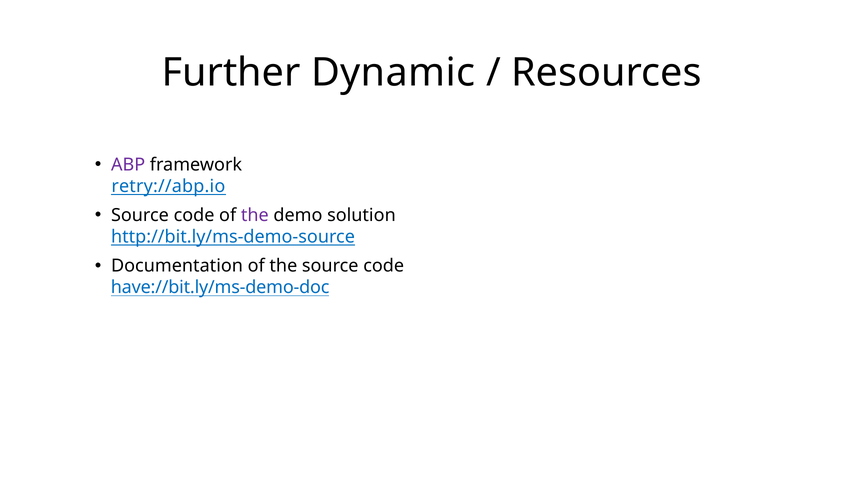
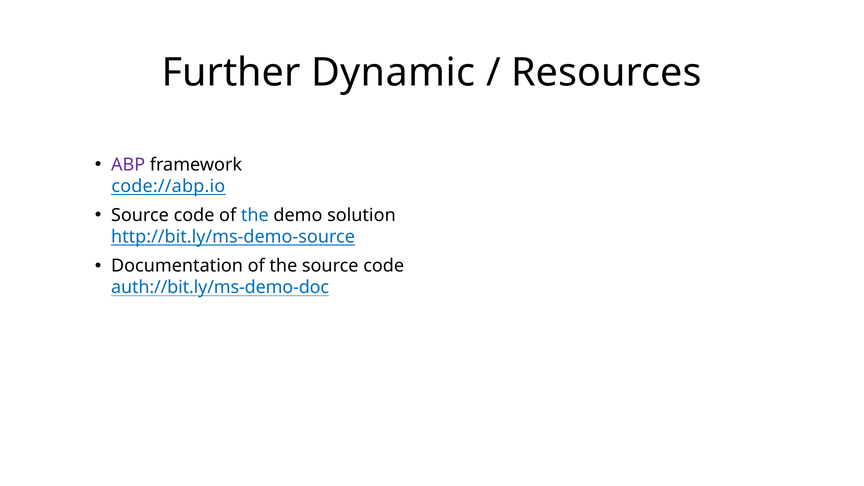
retry://abp.io: retry://abp.io -> code://abp.io
the at (255, 215) colour: purple -> blue
have://bit.ly/ms-demo-doc: have://bit.ly/ms-demo-doc -> auth://bit.ly/ms-demo-doc
